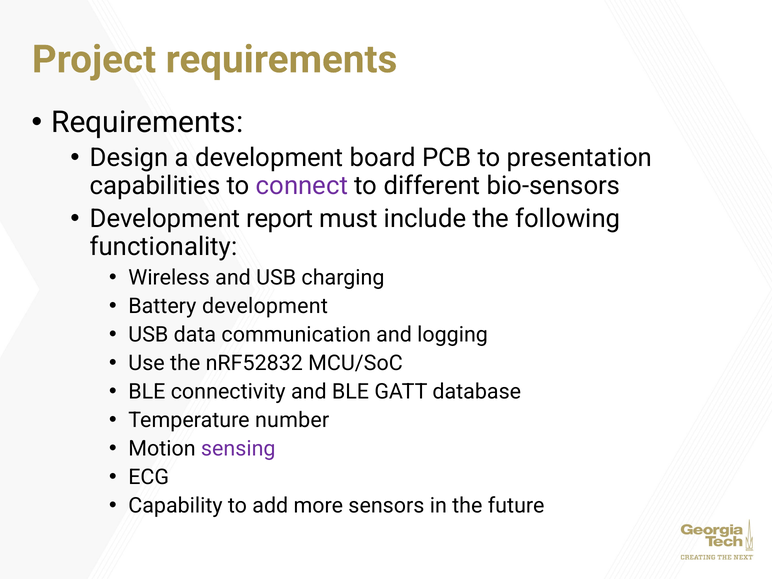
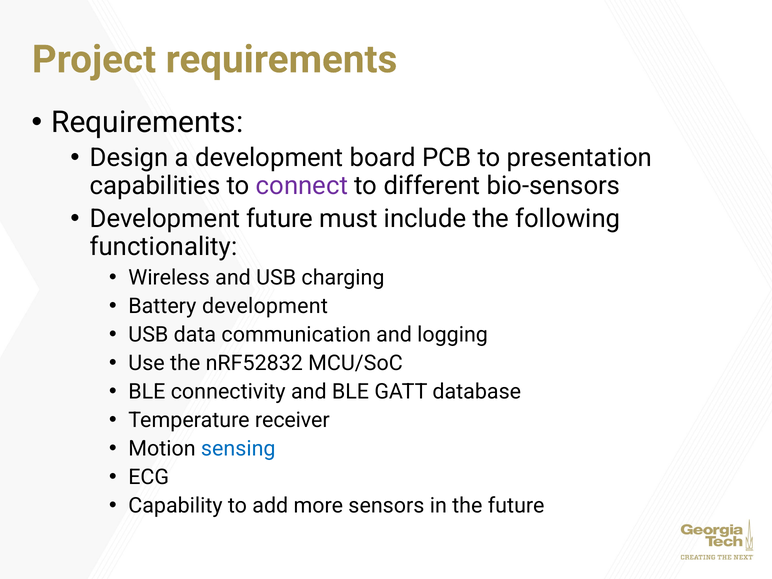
Development report: report -> future
number: number -> receiver
sensing colour: purple -> blue
